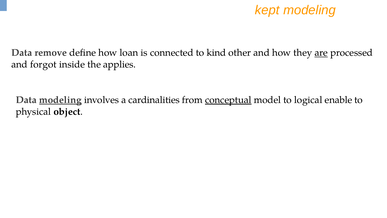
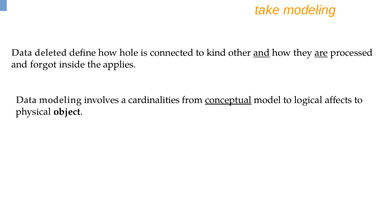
kept: kept -> take
remove: remove -> deleted
loan: loan -> hole
and at (262, 53) underline: none -> present
modeling at (60, 100) underline: present -> none
enable: enable -> affects
